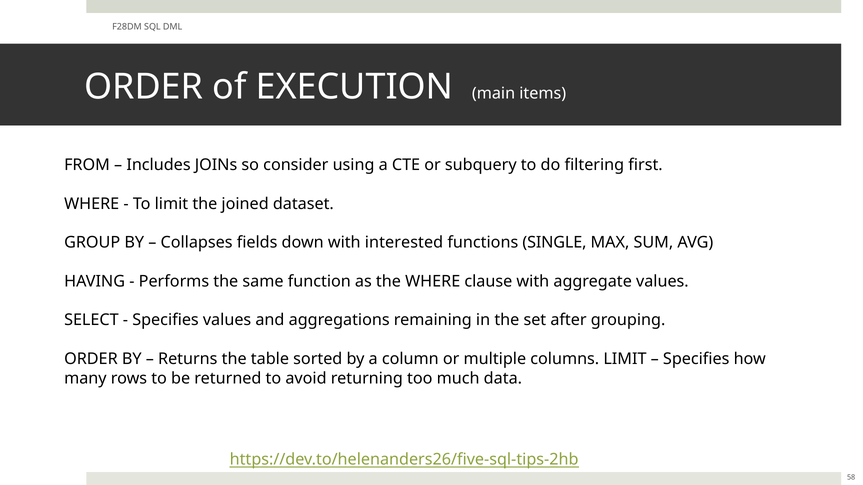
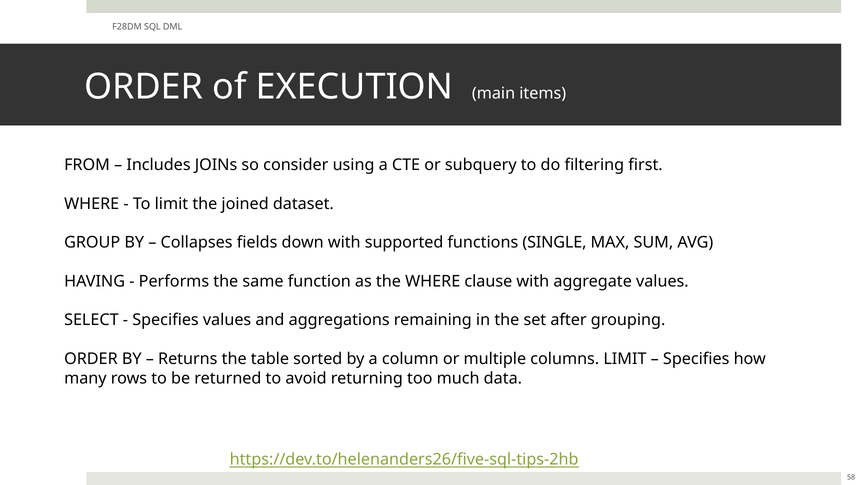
interested: interested -> supported
